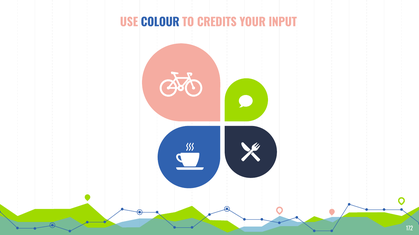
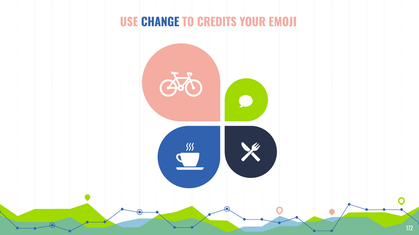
COLOUR: COLOUR -> CHANGE
INPUT: INPUT -> EMOJI
